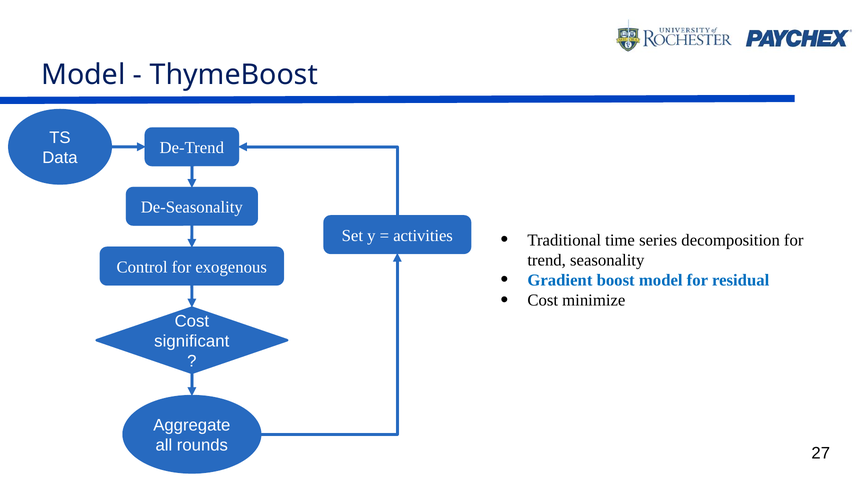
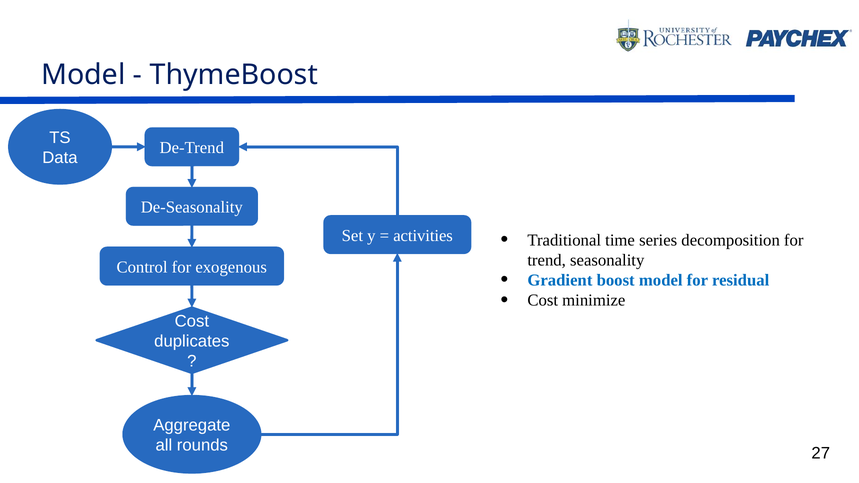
significant: significant -> duplicates
